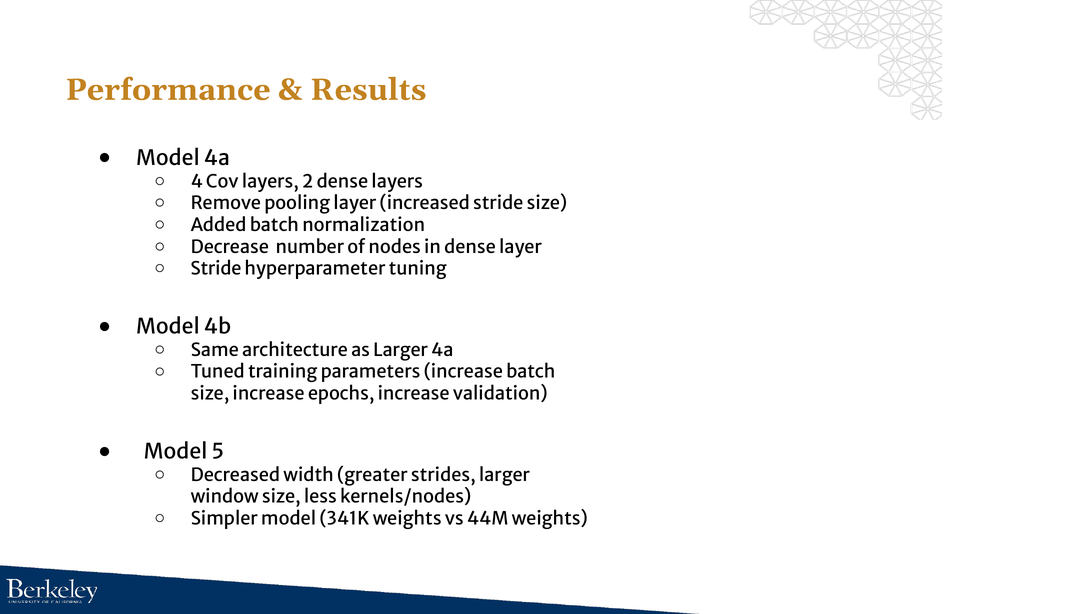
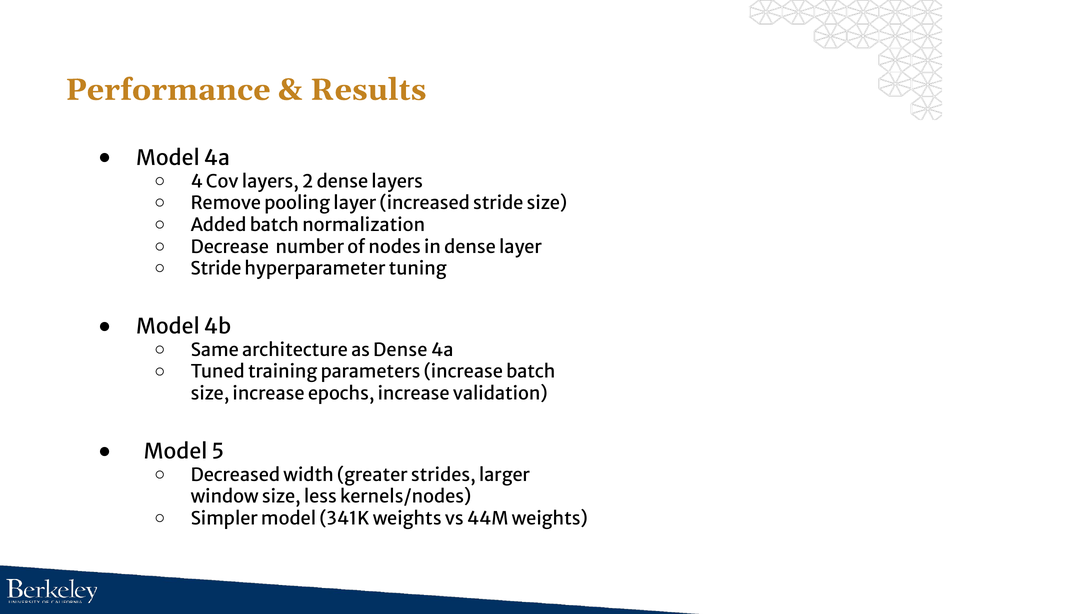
as Larger: Larger -> Dense
